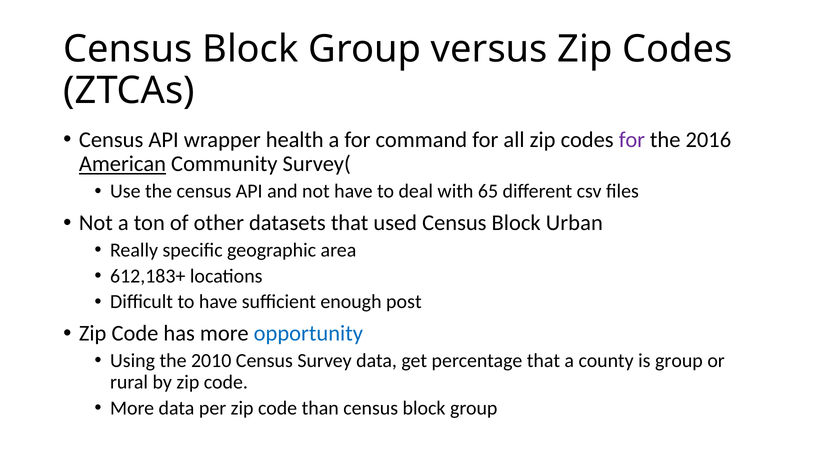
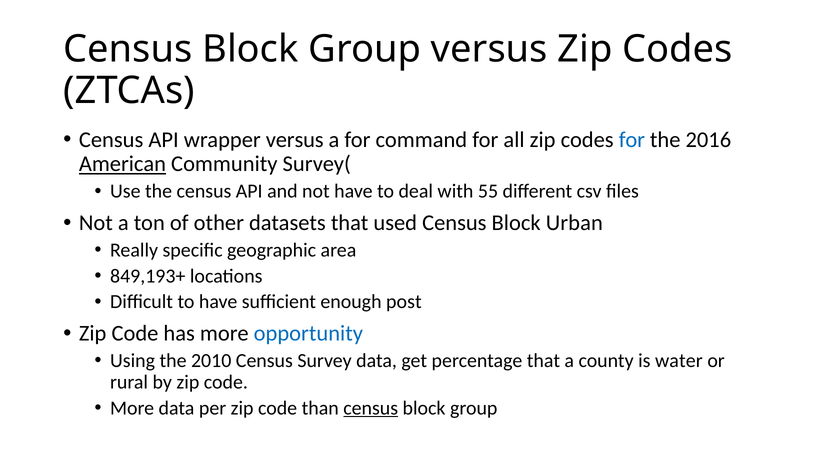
wrapper health: health -> versus
for at (632, 140) colour: purple -> blue
65: 65 -> 55
612,183+: 612,183+ -> 849,193+
is group: group -> water
census at (371, 408) underline: none -> present
